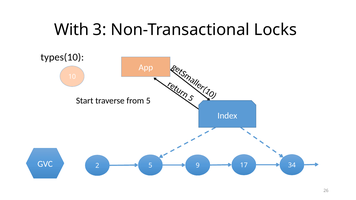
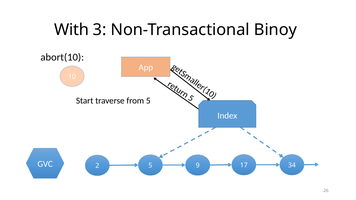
Locks: Locks -> Binoy
types(10: types(10 -> abort(10
